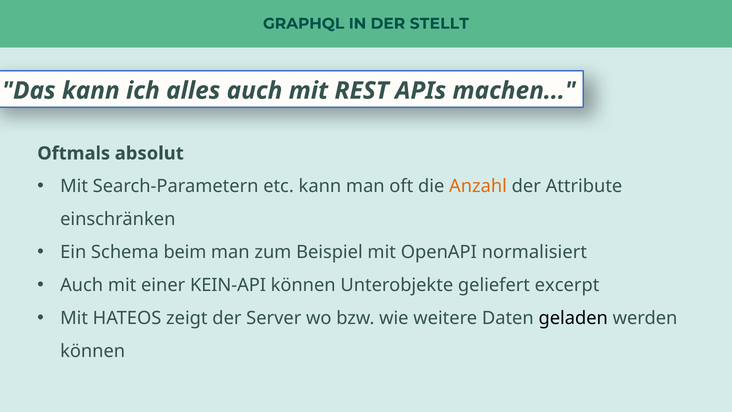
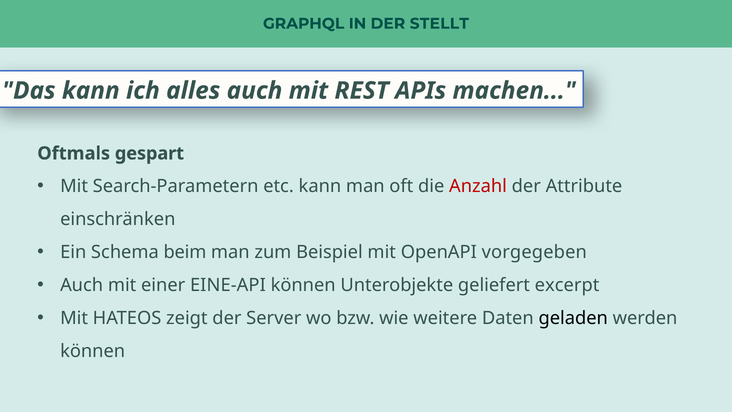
absolut: absolut -> gespart
Anzahl colour: orange -> red
normalisiert: normalisiert -> vorgegeben
KEIN-API: KEIN-API -> EINE-API
